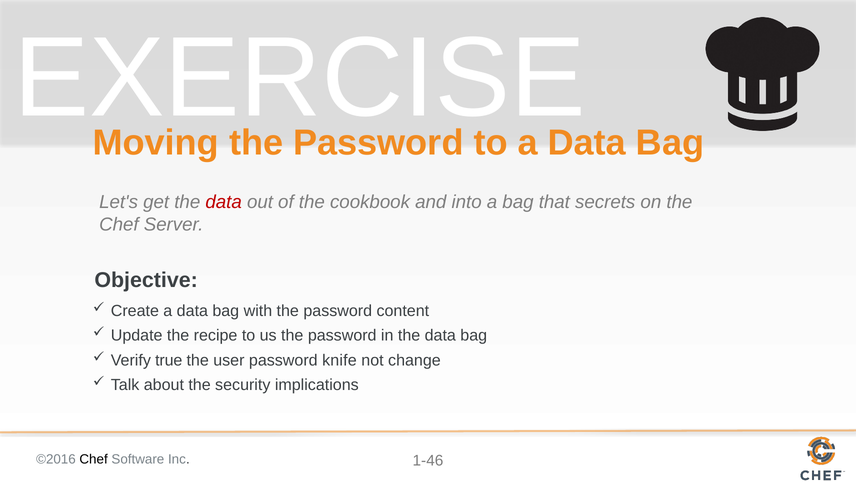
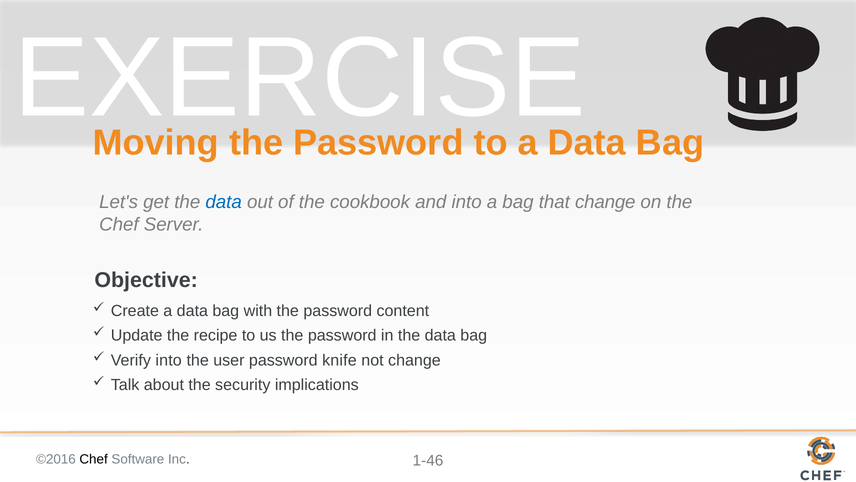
data at (224, 202) colour: red -> blue
that secrets: secrets -> change
Verify true: true -> into
